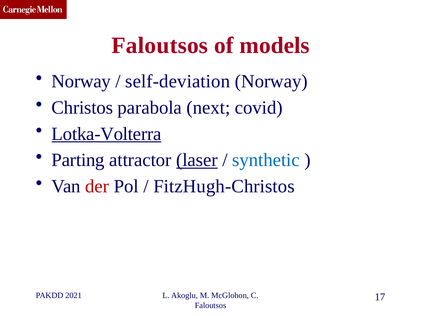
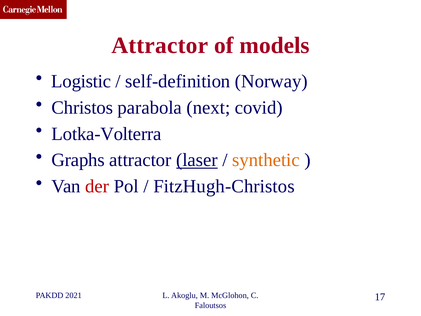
Faloutsos at (160, 45): Faloutsos -> Attractor
Norway at (81, 81): Norway -> Logistic
self-deviation: self-deviation -> self-definition
Lotka-Volterra underline: present -> none
Parting: Parting -> Graphs
synthetic colour: blue -> orange
